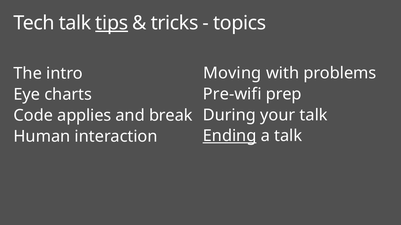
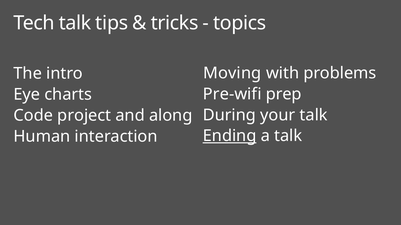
tips underline: present -> none
applies: applies -> project
break: break -> along
